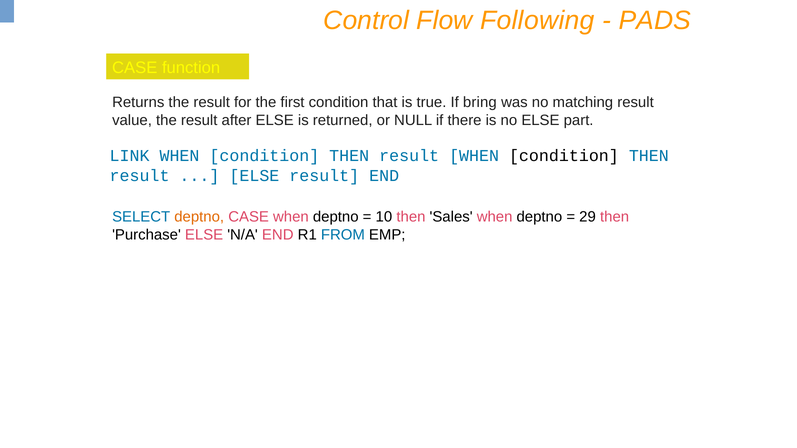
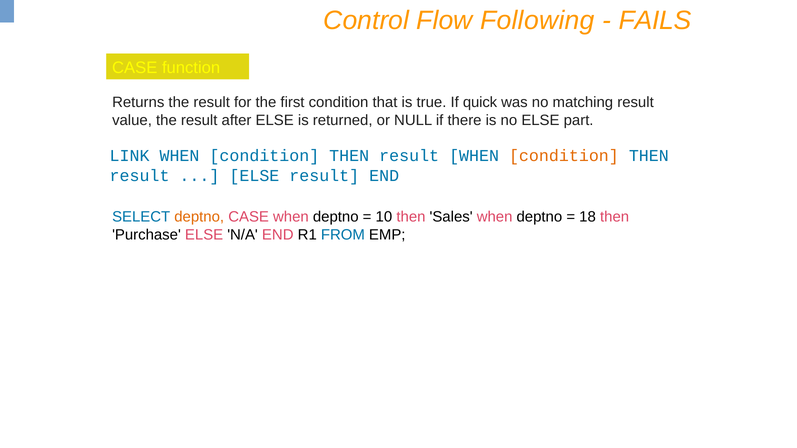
PADS: PADS -> FAILS
bring: bring -> quick
condition at (564, 156) colour: black -> orange
29: 29 -> 18
